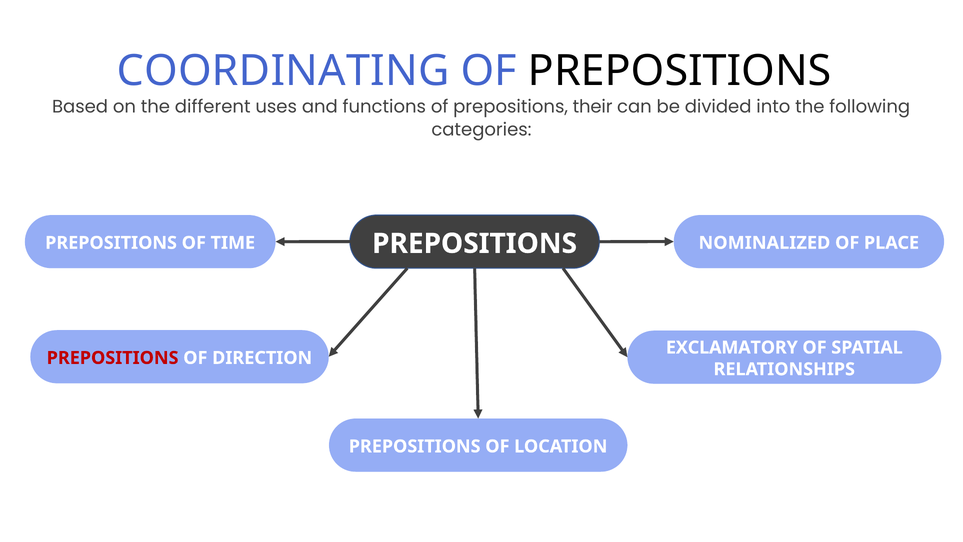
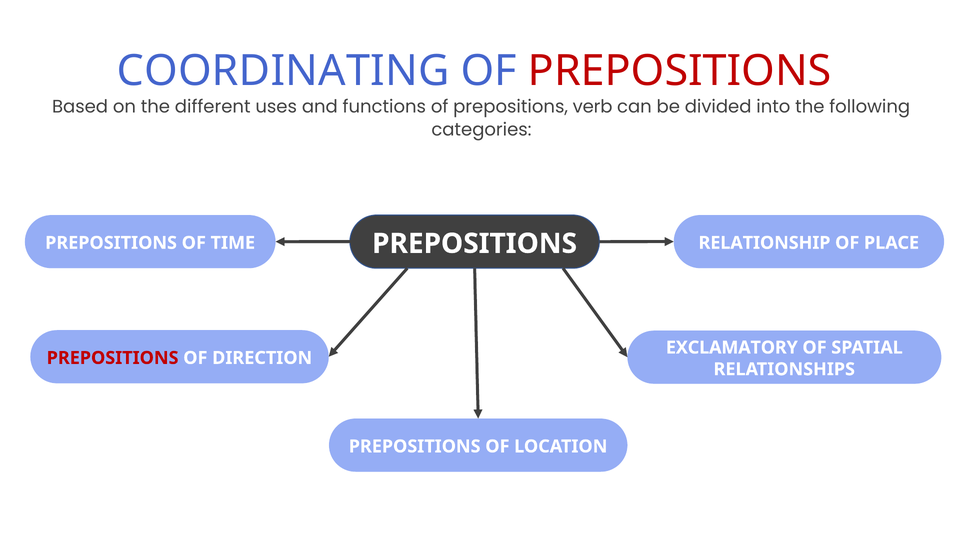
PREPOSITIONS at (680, 71) colour: black -> red
their: their -> verb
NOMINALIZED: NOMINALIZED -> RELATIONSHIP
